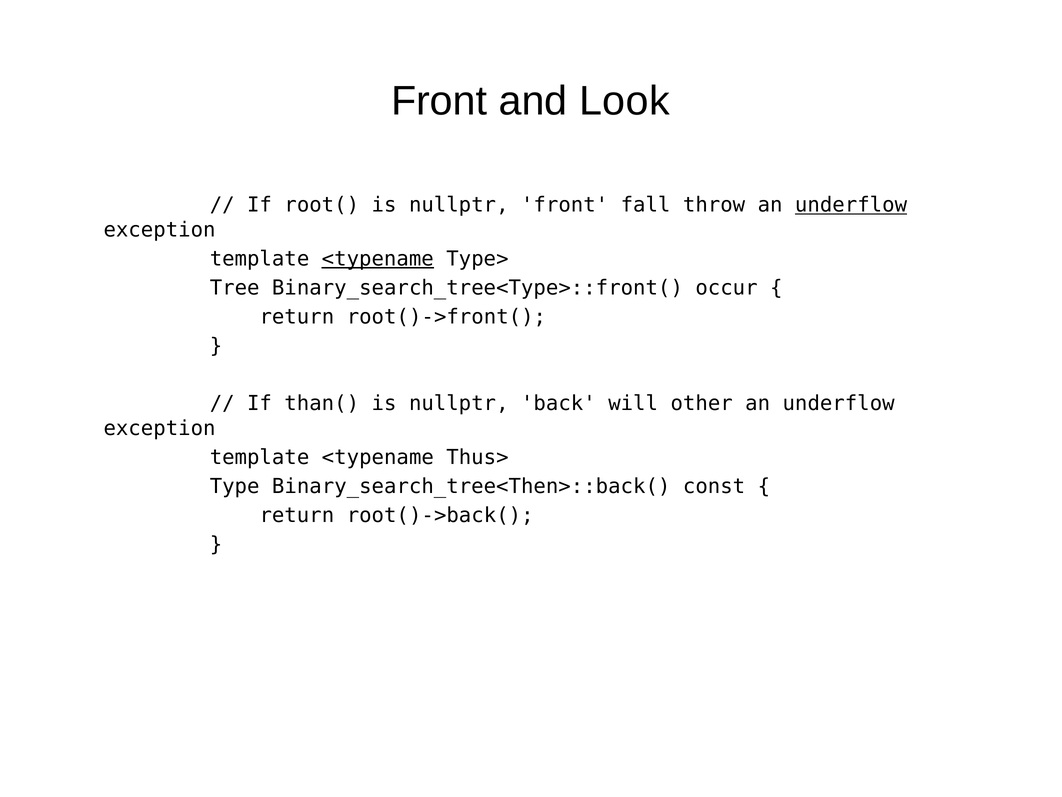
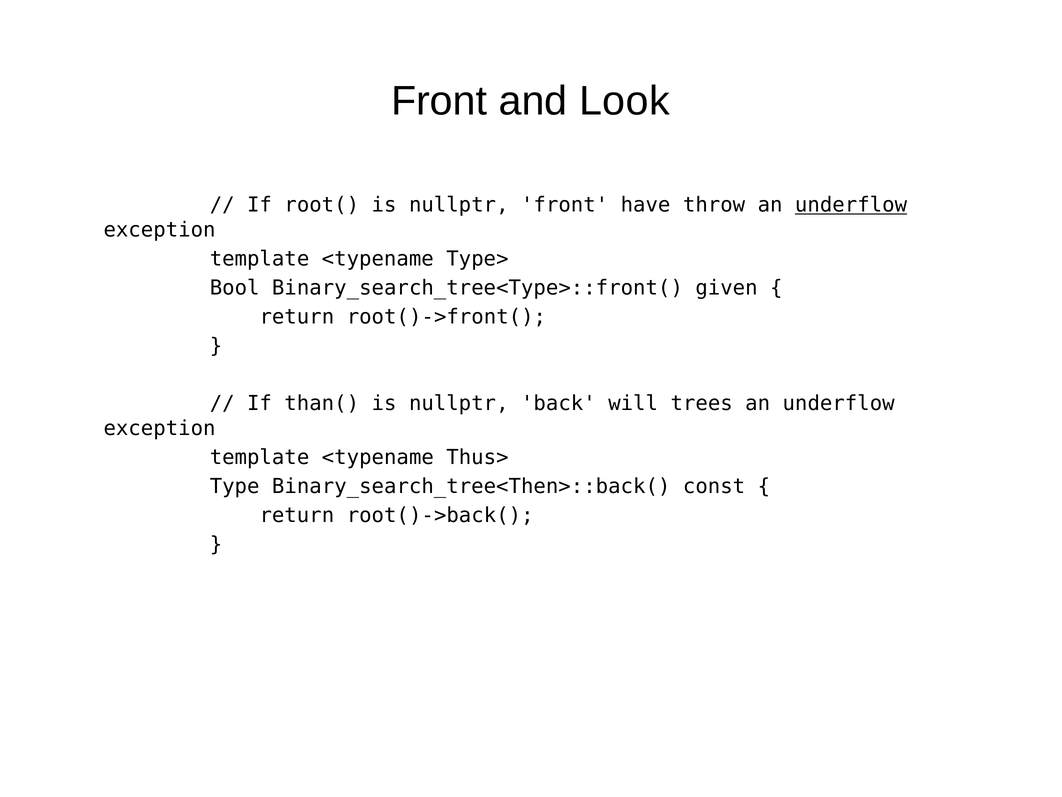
fall: fall -> have
<typename at (378, 259) underline: present -> none
Tree: Tree -> Bool
occur: occur -> given
other: other -> trees
